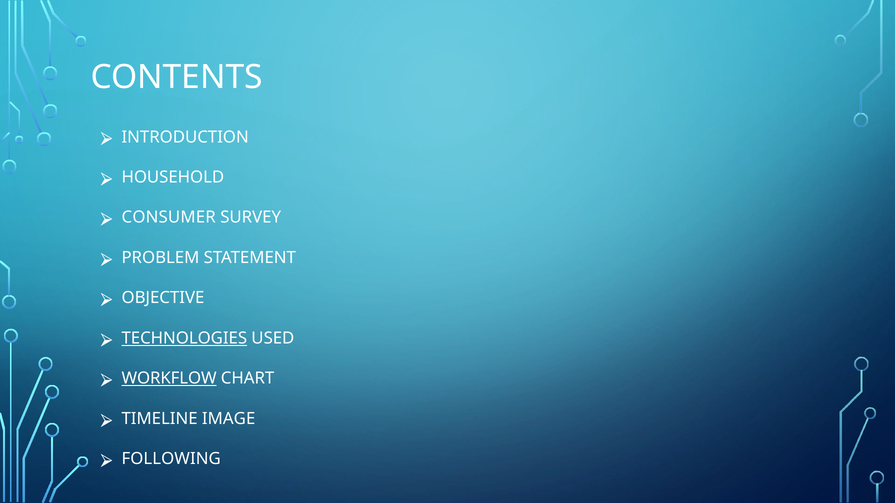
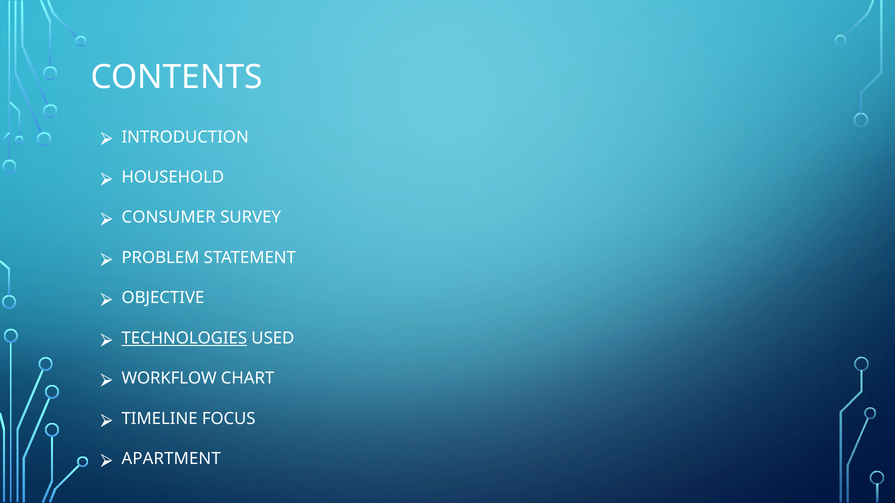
WORKFLOW underline: present -> none
IMAGE: IMAGE -> FOCUS
FOLLOWING: FOLLOWING -> APARTMENT
